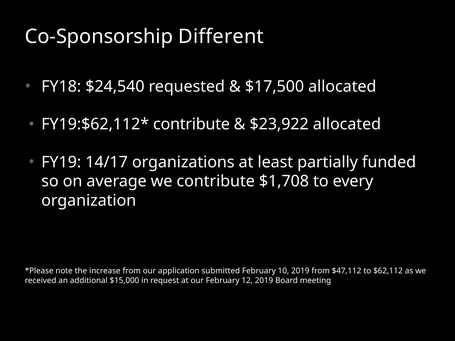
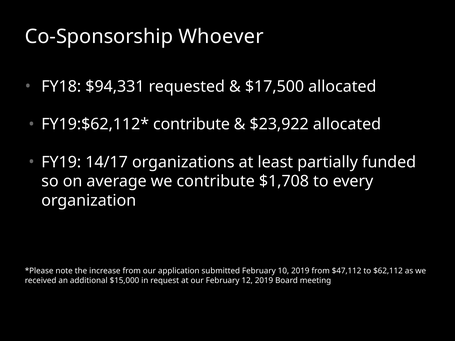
Different: Different -> Whoever
$24,540: $24,540 -> $94,331
